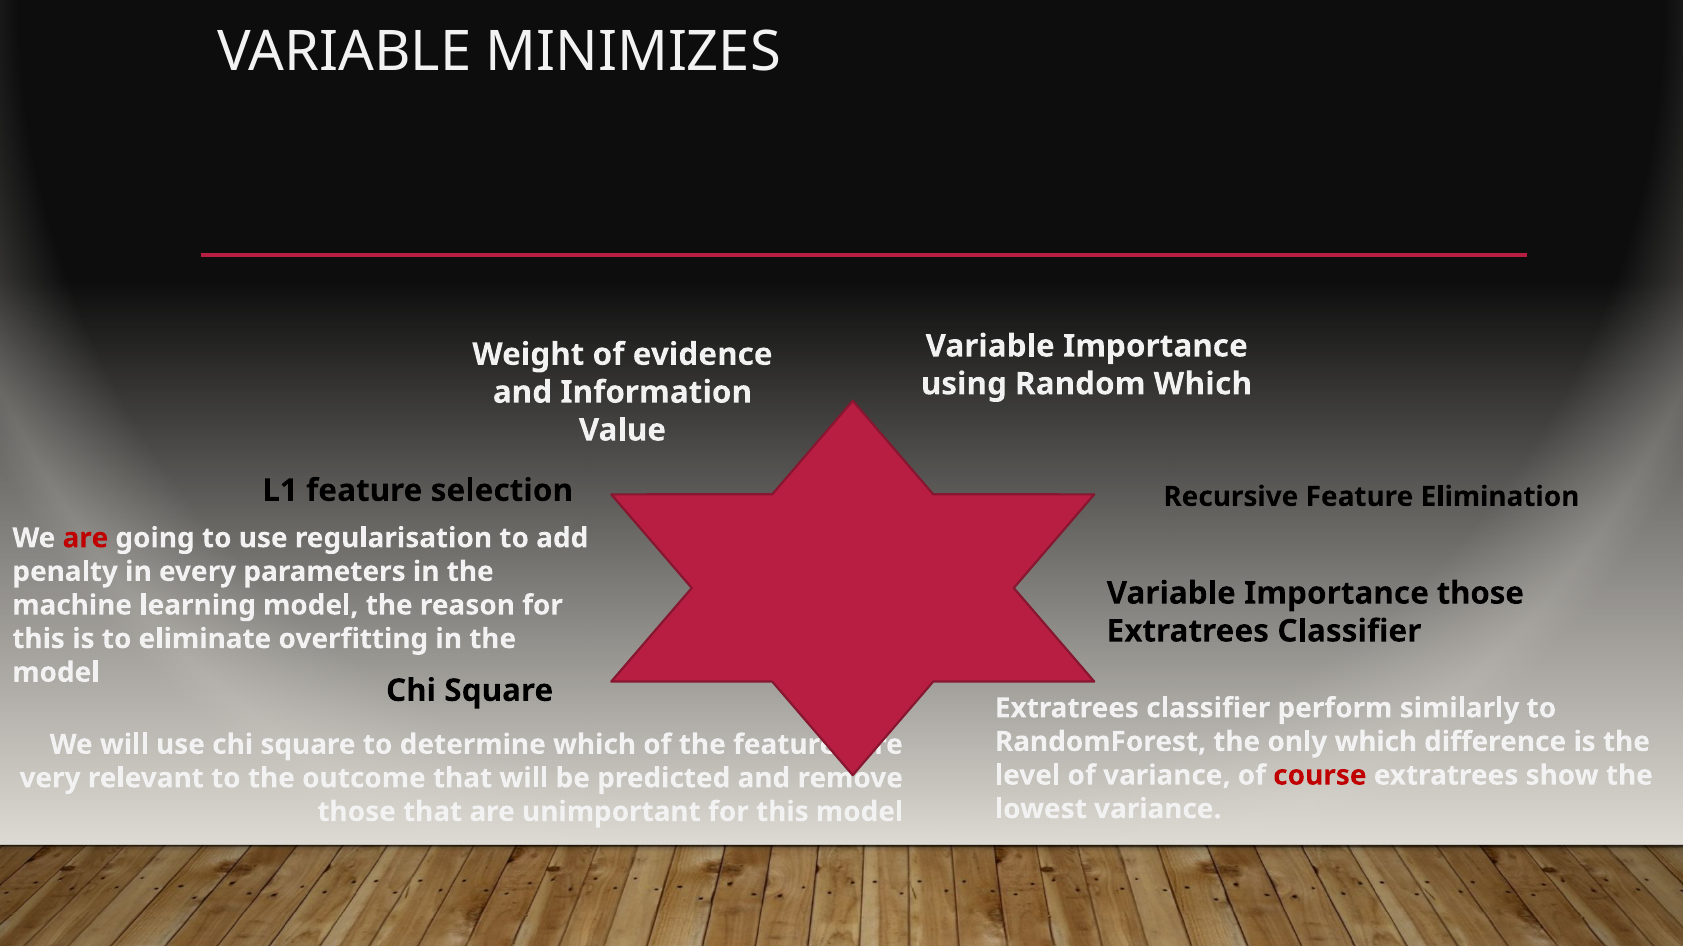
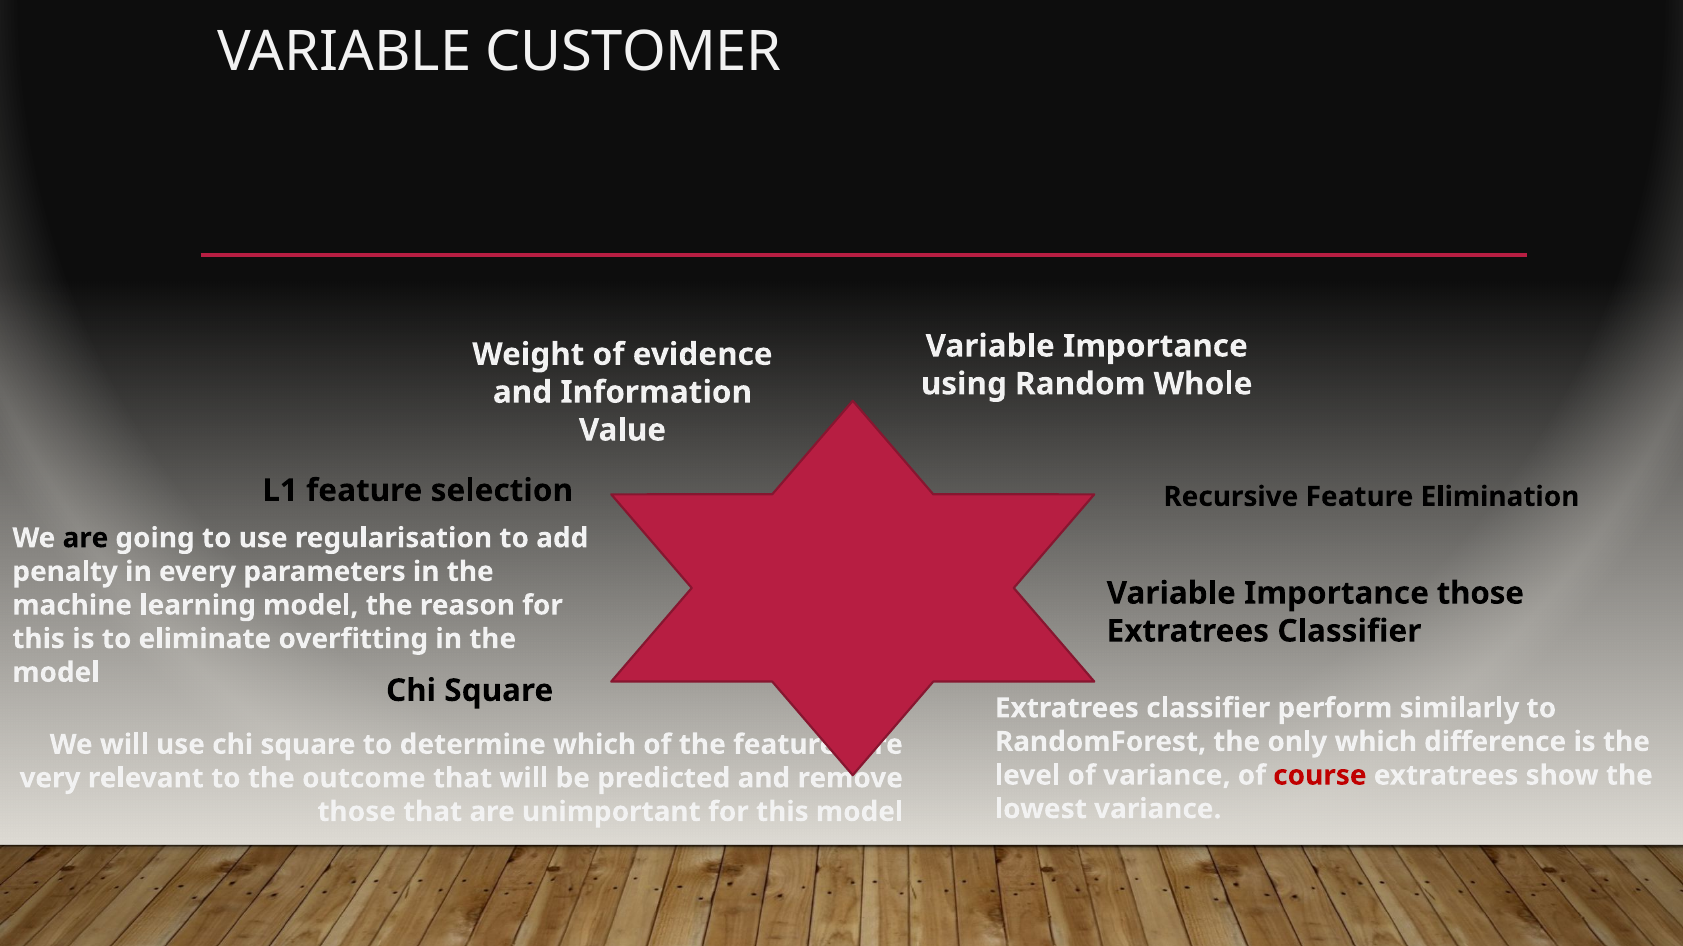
MINIMIZES: MINIMIZES -> CUSTOMER
Which at (1203, 384): Which -> Whole
are at (85, 538) colour: red -> black
